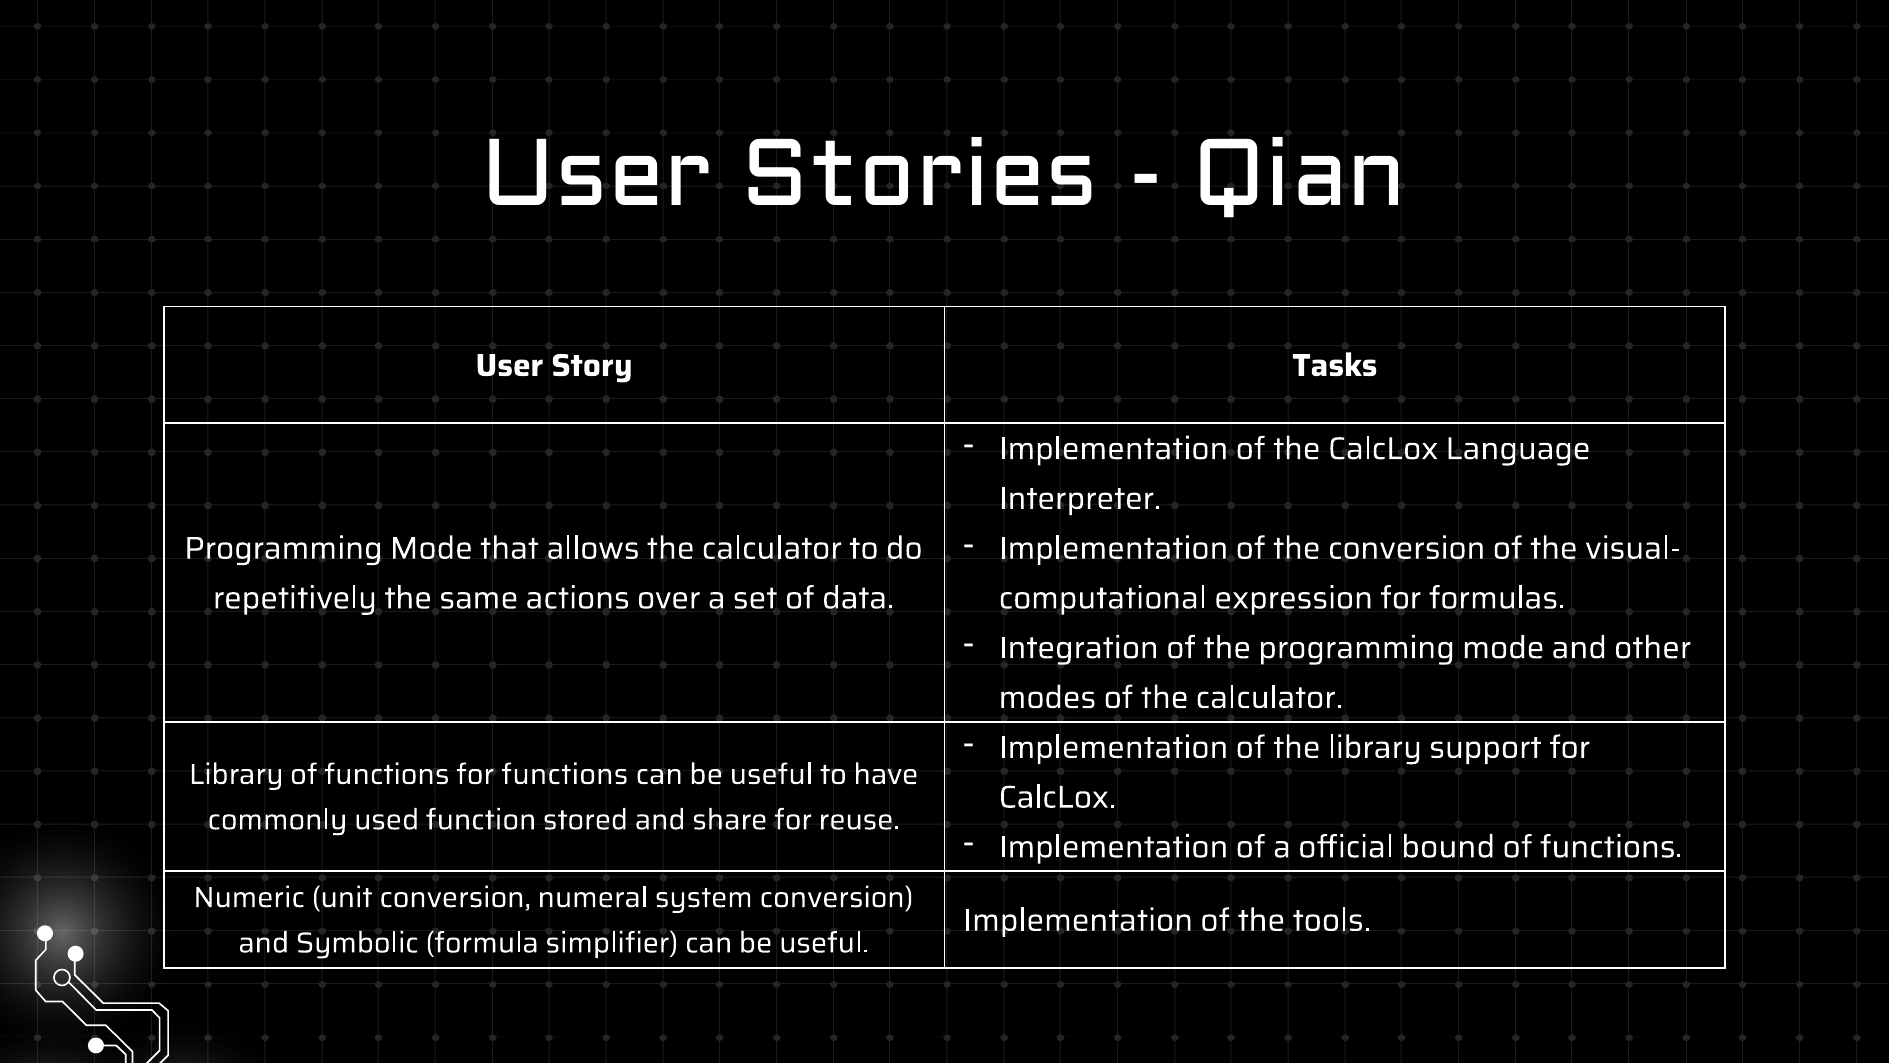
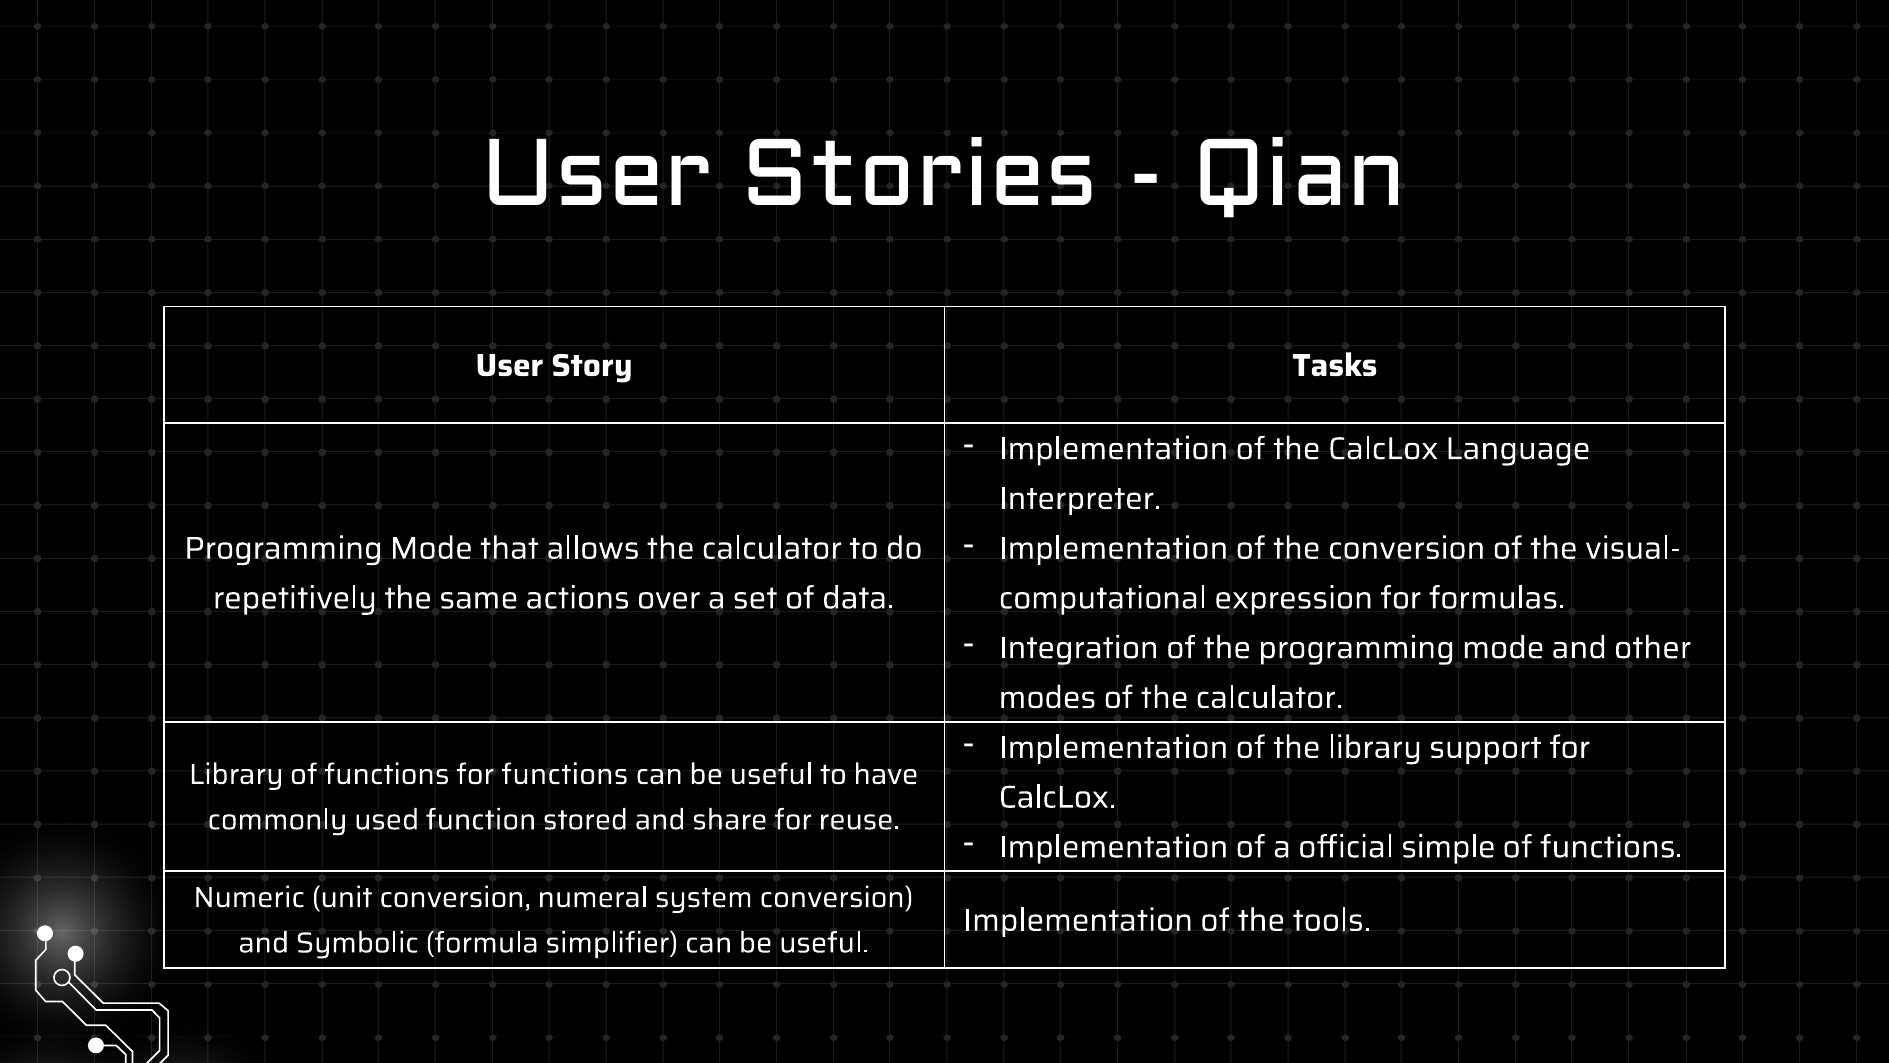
bound: bound -> simple
